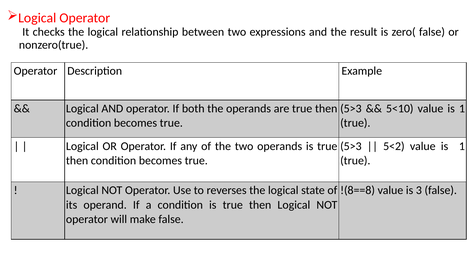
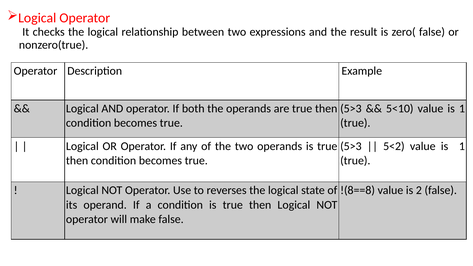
3: 3 -> 2
